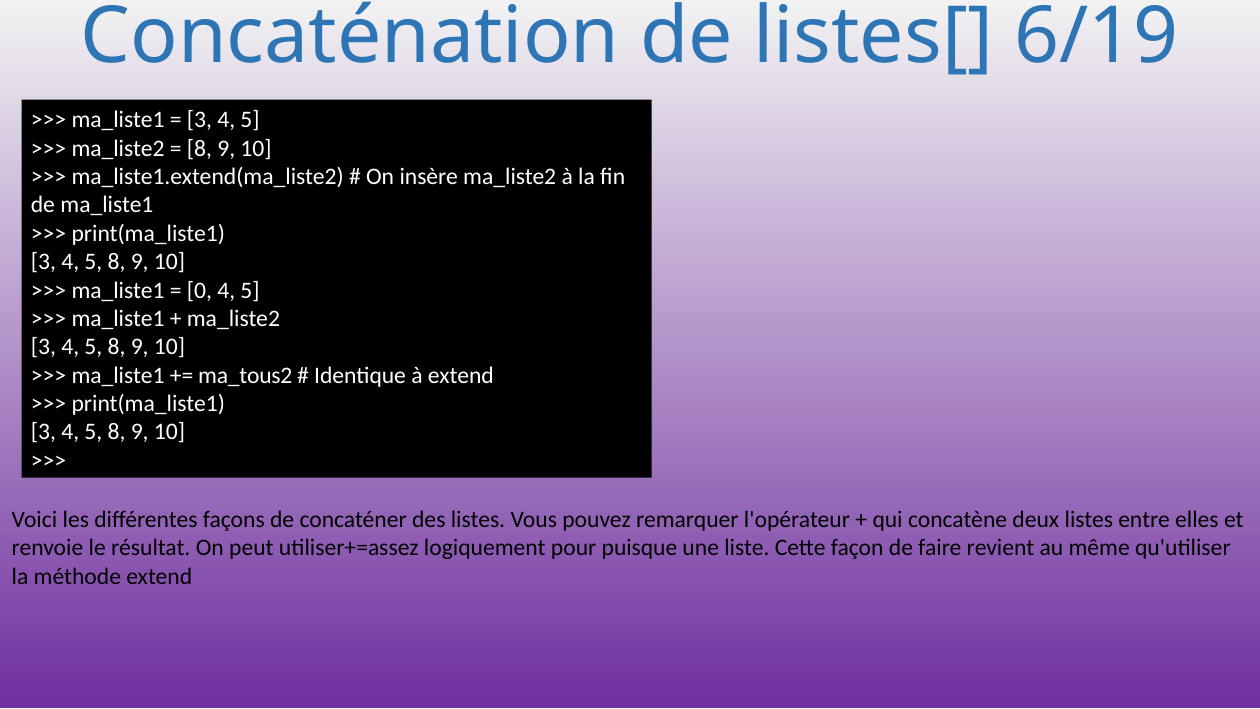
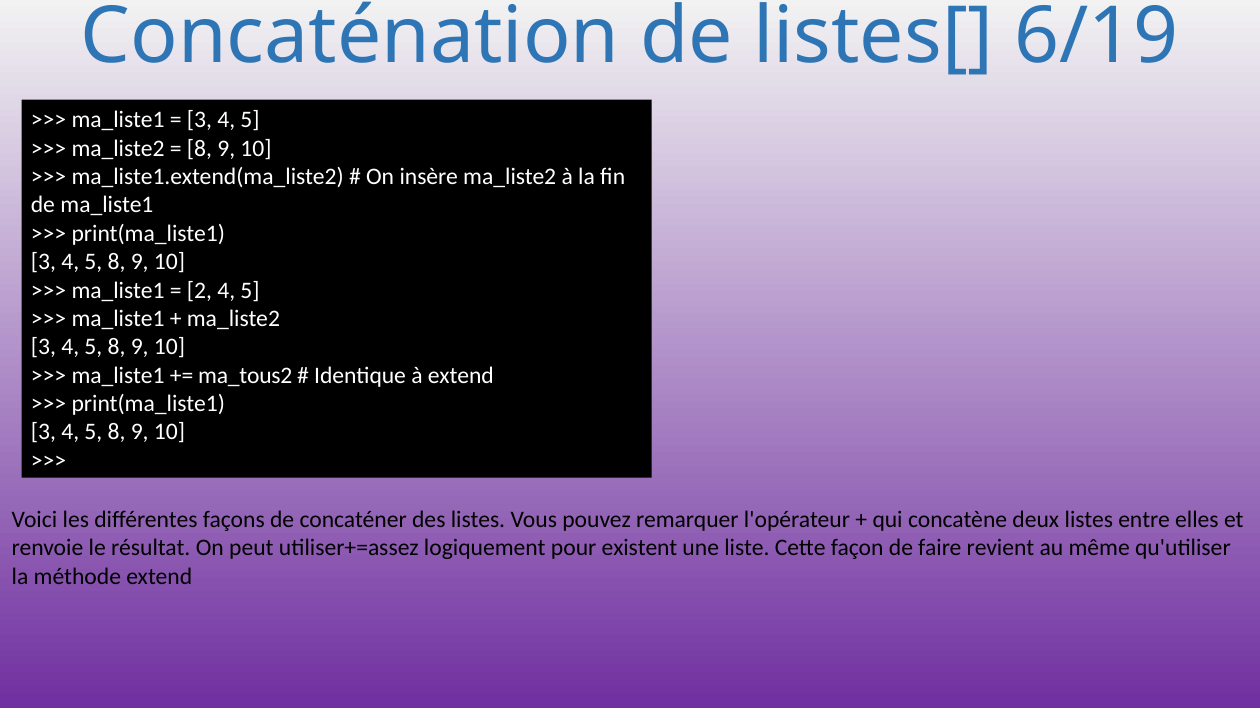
0: 0 -> 2
puisque: puisque -> existent
